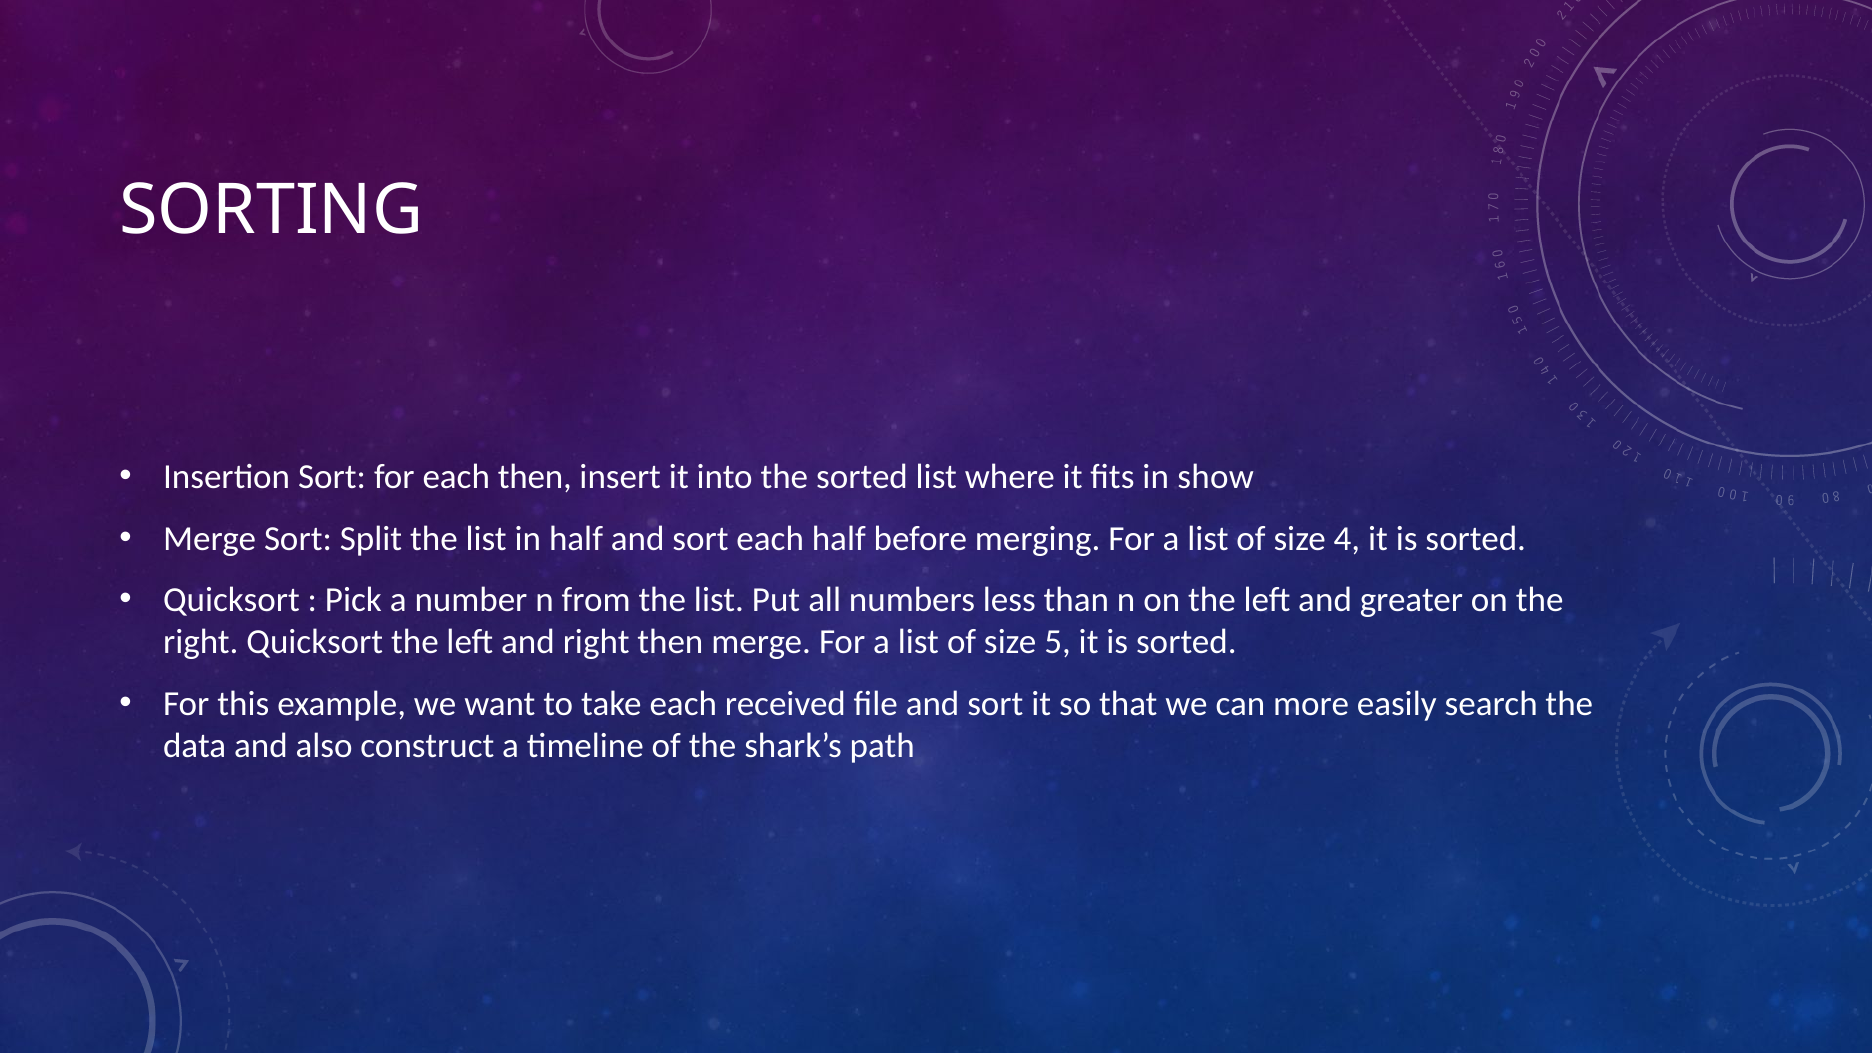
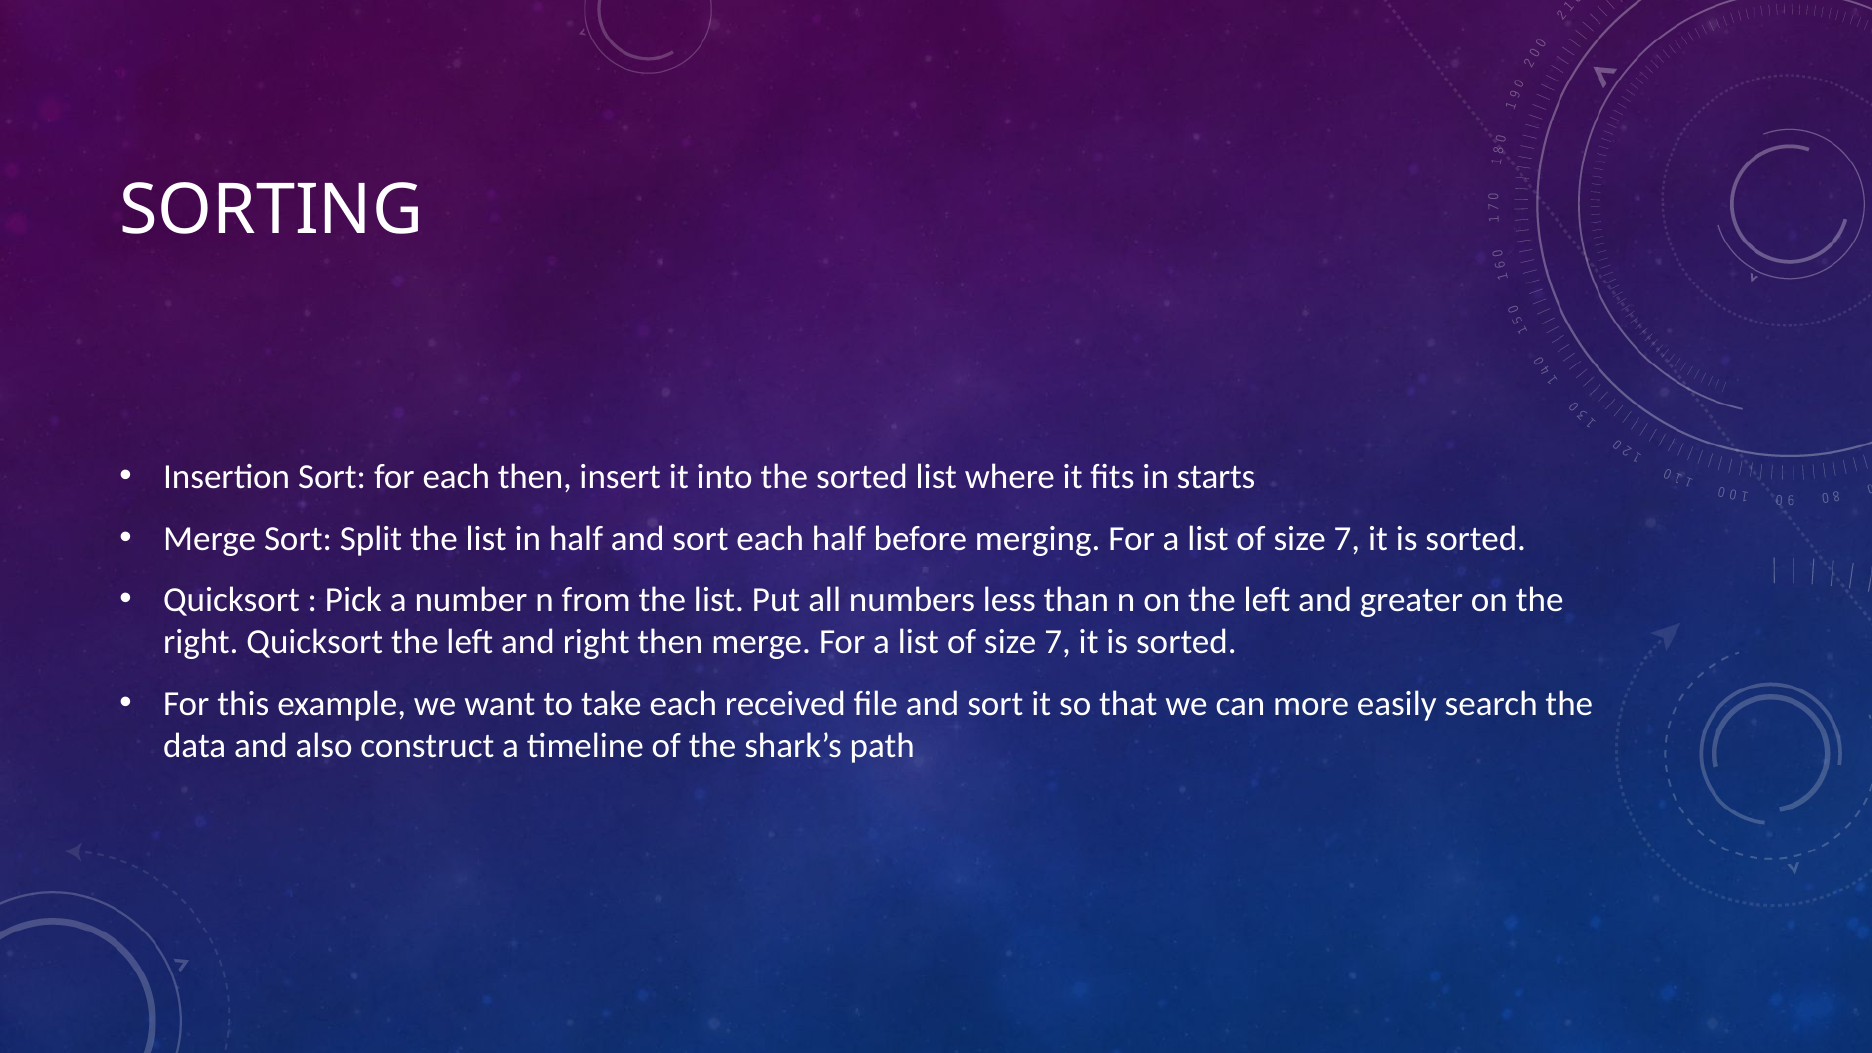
show: show -> starts
4 at (1347, 539): 4 -> 7
5 at (1058, 642): 5 -> 7
